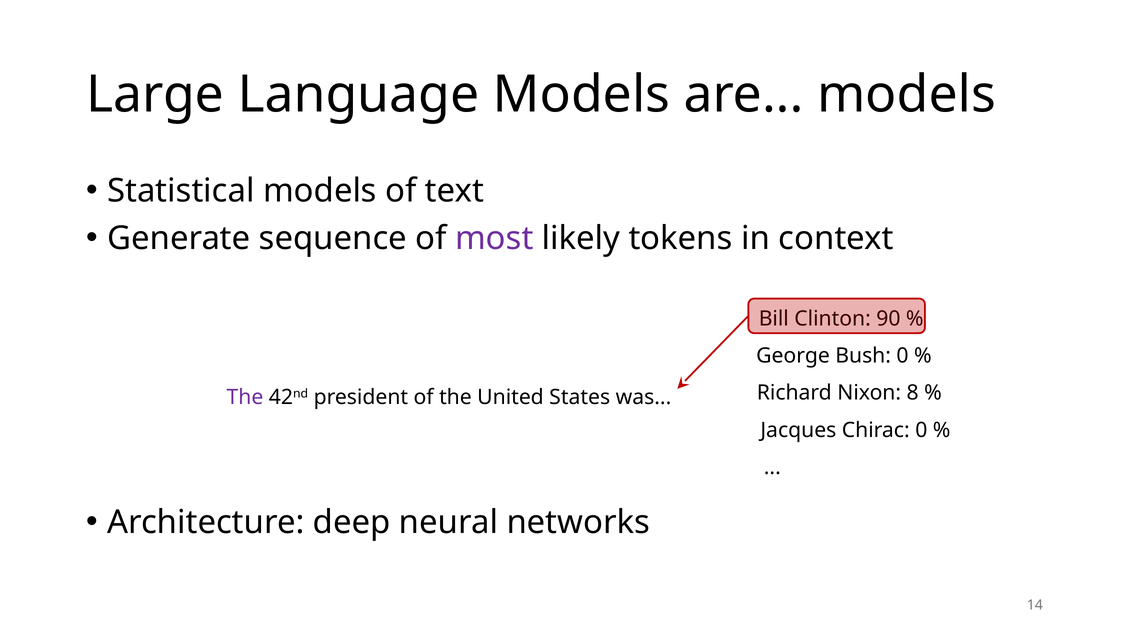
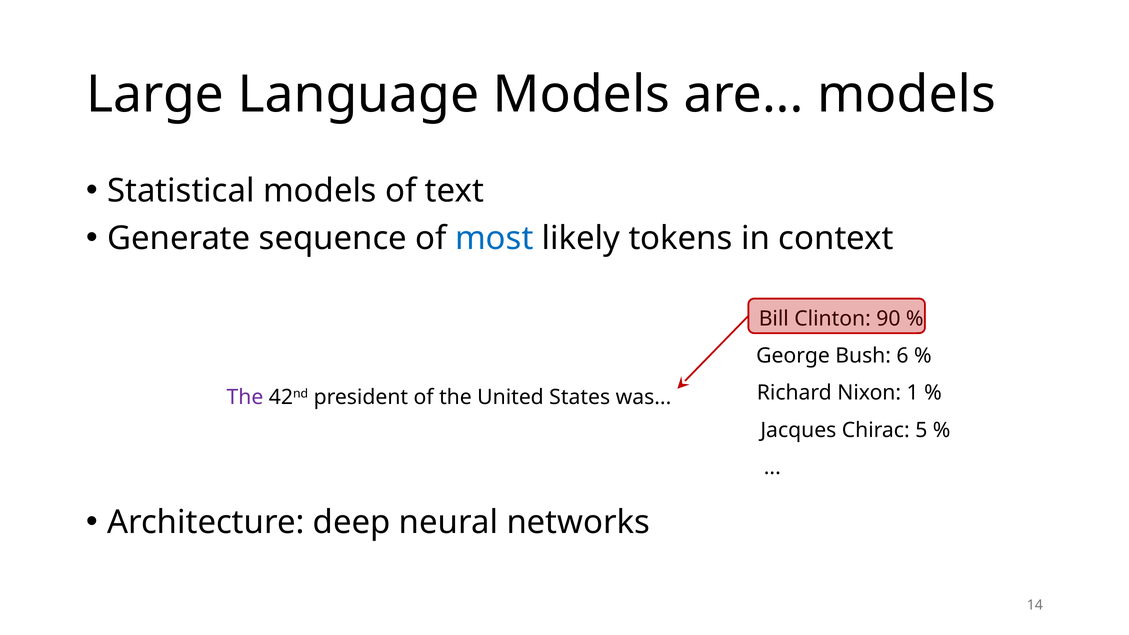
most colour: purple -> blue
Bush 0: 0 -> 6
8: 8 -> 1
Chirac 0: 0 -> 5
